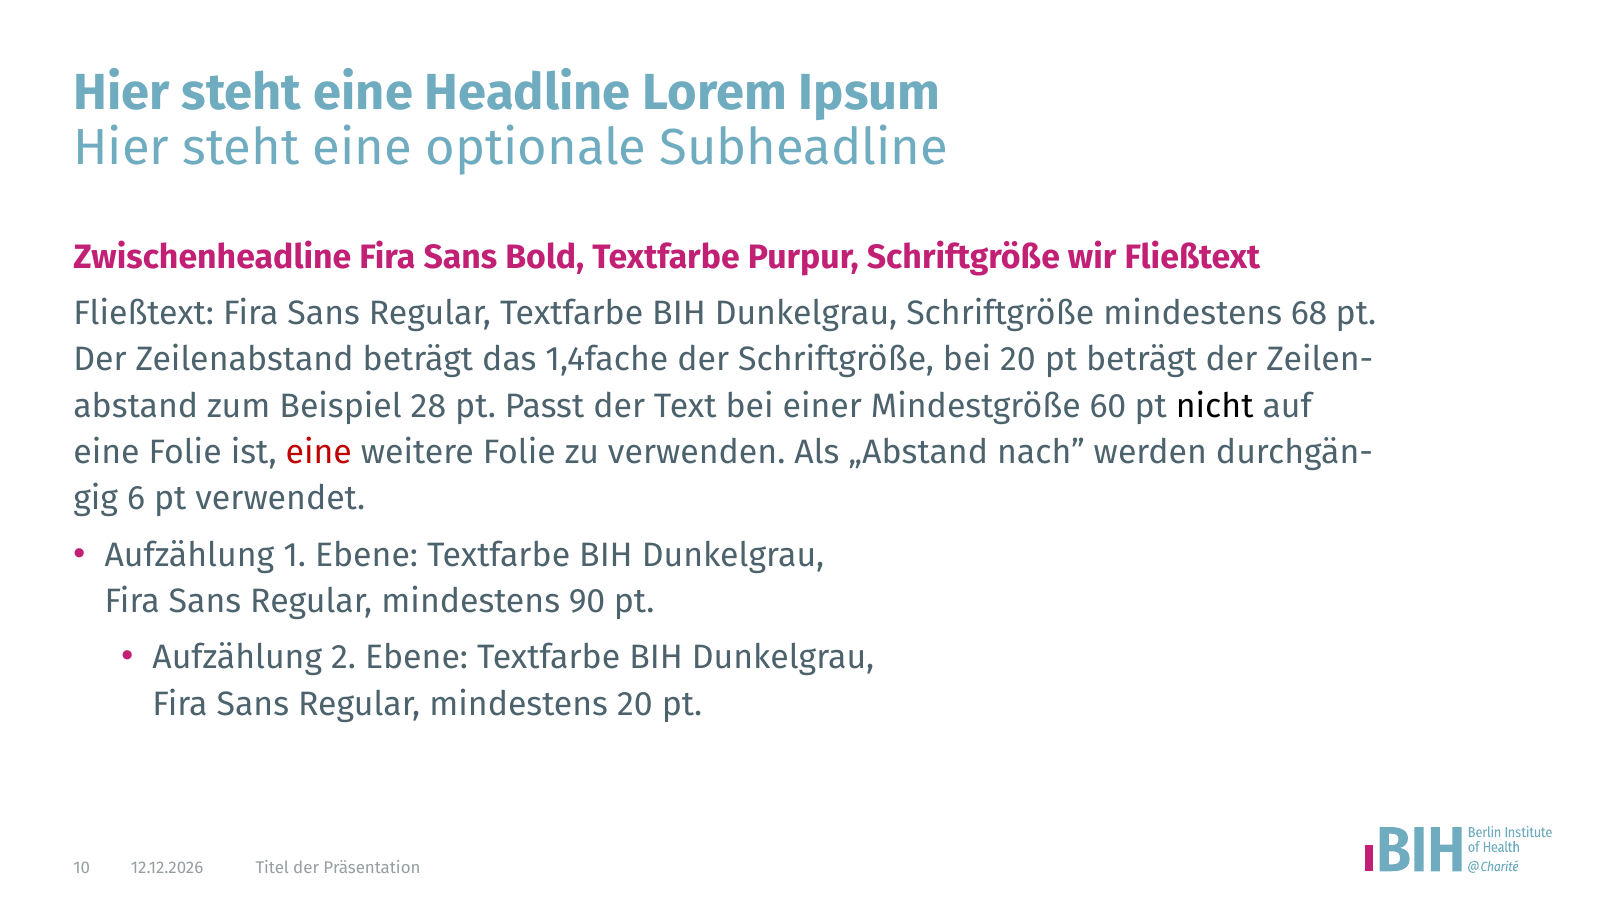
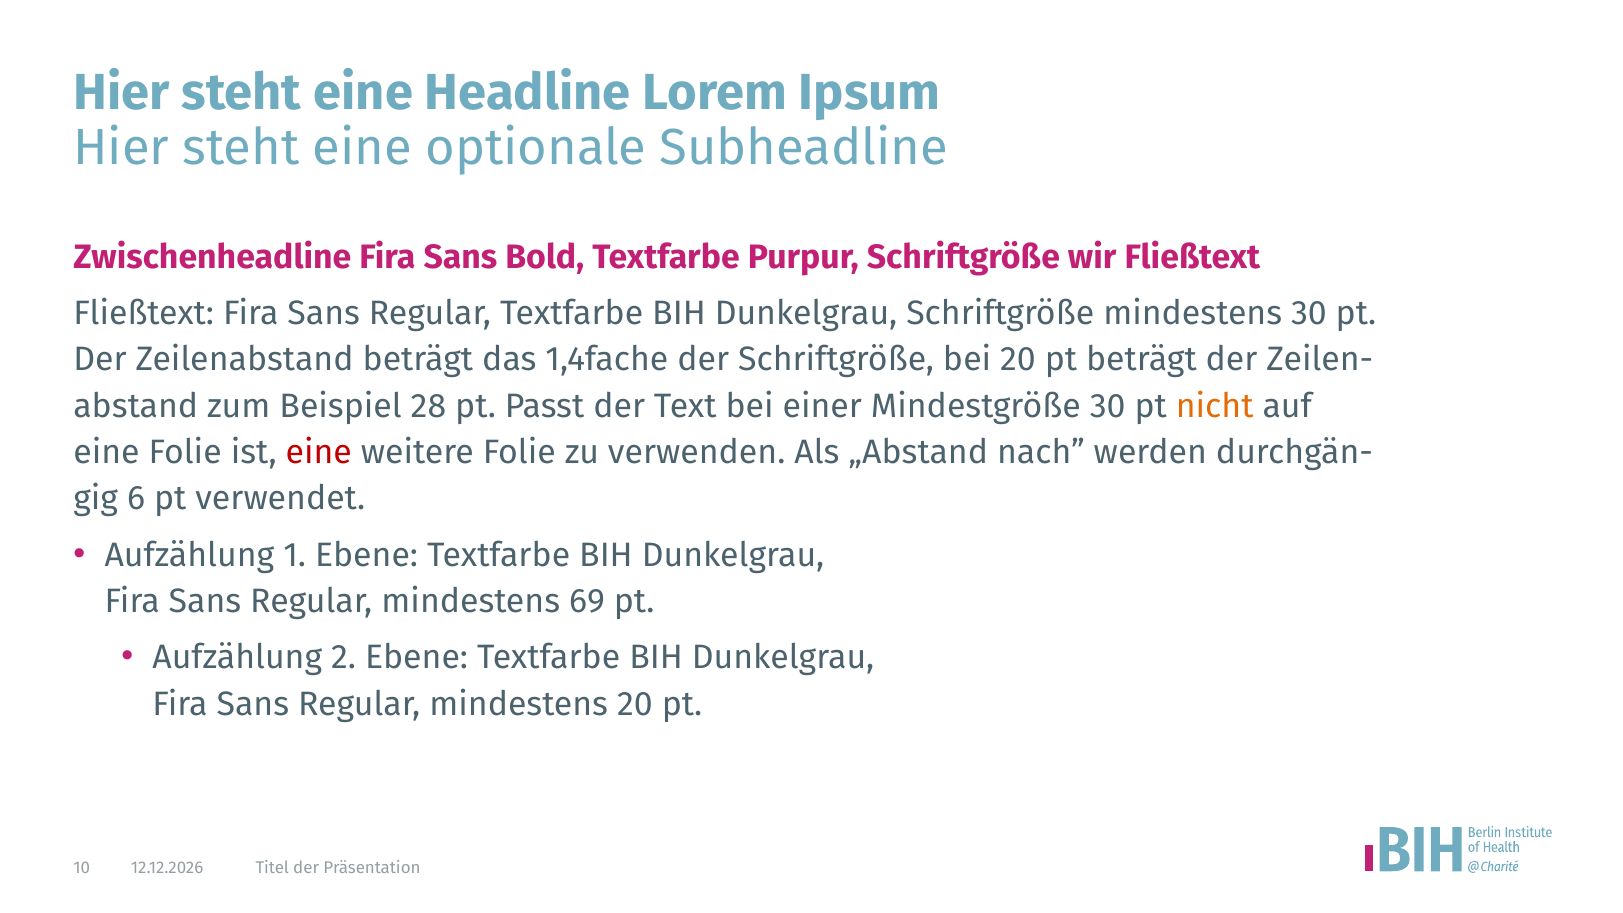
mindestens 68: 68 -> 30
Mindestgröße 60: 60 -> 30
nicht colour: black -> orange
90: 90 -> 69
